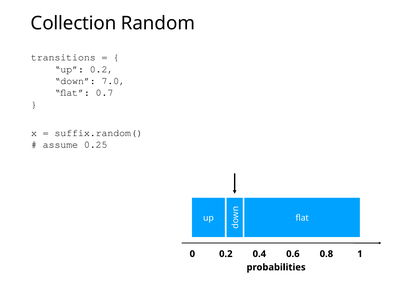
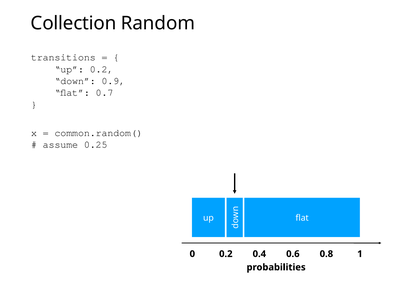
7.0: 7.0 -> 0.9
suffix.random(: suffix.random( -> common.random(
